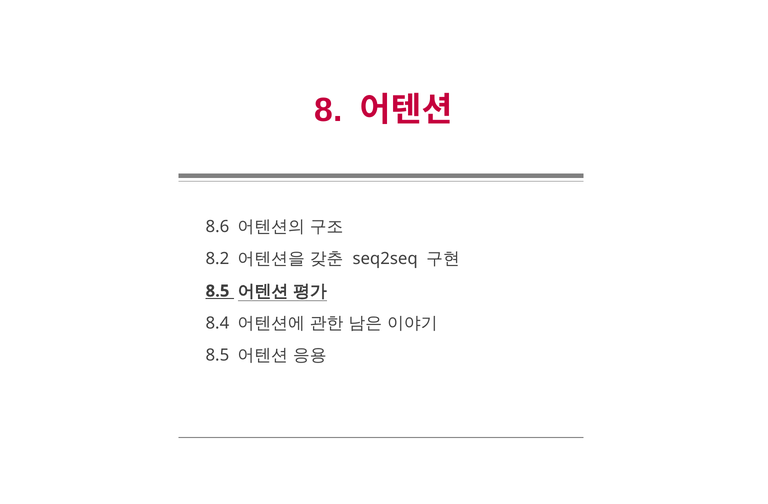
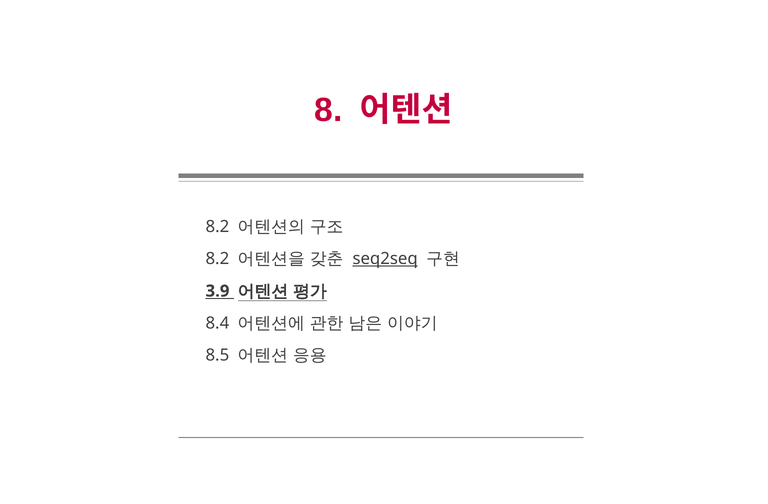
8.6 at (217, 227): 8.6 -> 8.2
seq2seq underline: none -> present
8.5 at (218, 291): 8.5 -> 3.9
